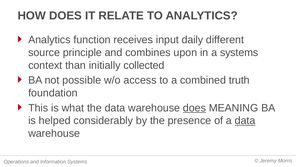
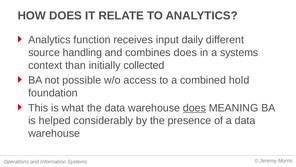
principle: principle -> handling
combines upon: upon -> does
truth: truth -> hold
data at (245, 120) underline: present -> none
